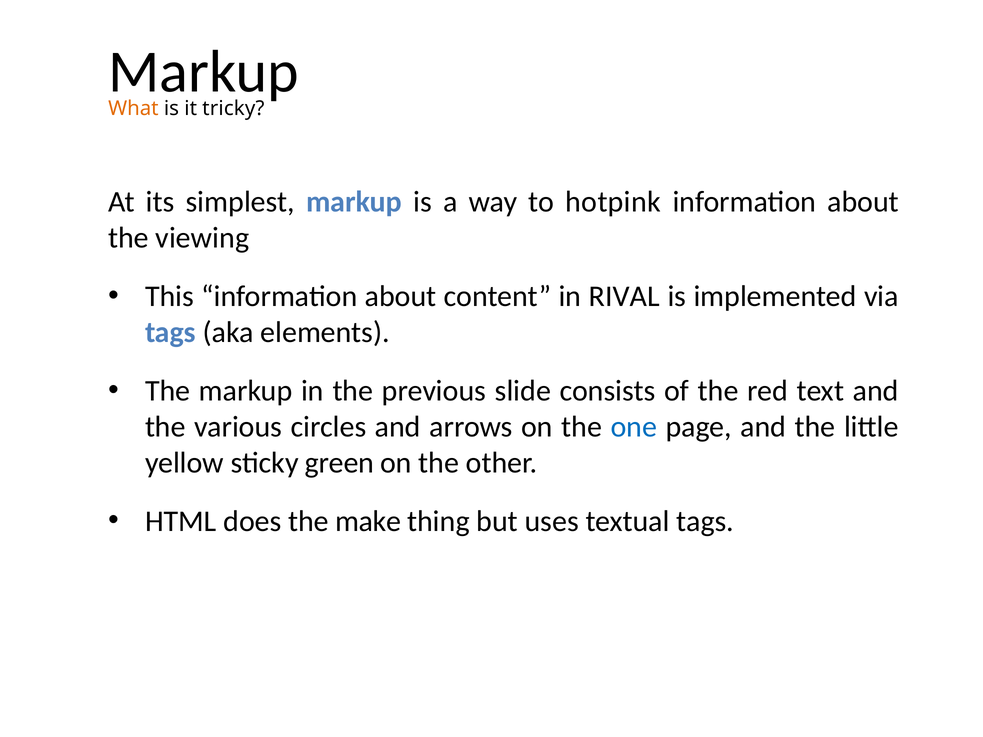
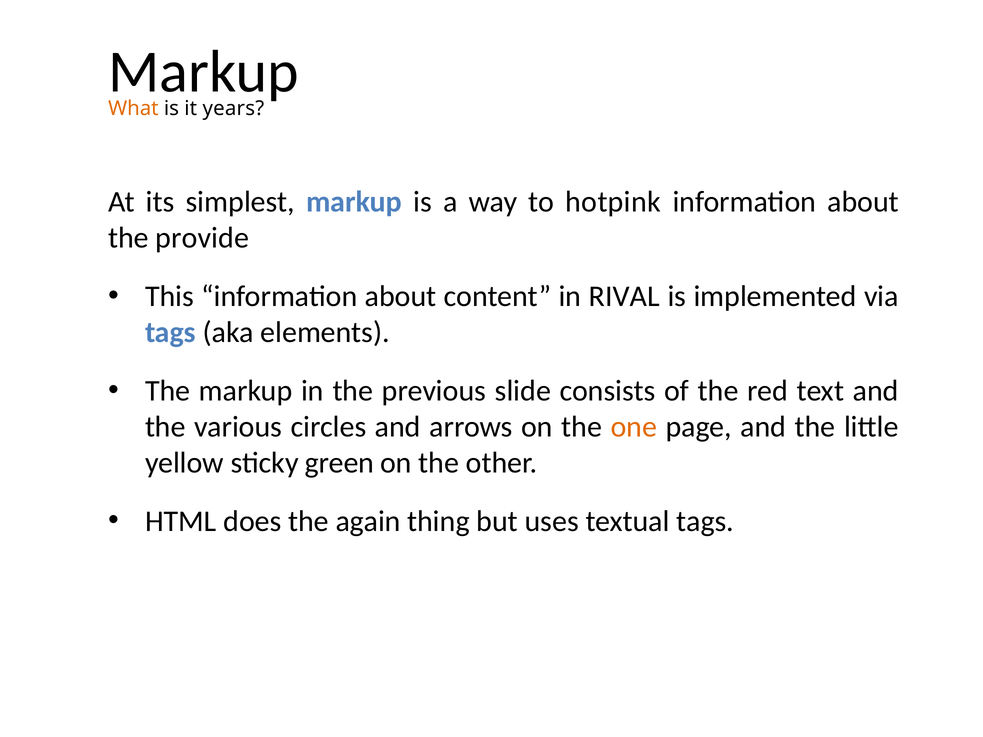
tricky: tricky -> years
viewing: viewing -> provide
one colour: blue -> orange
make: make -> again
